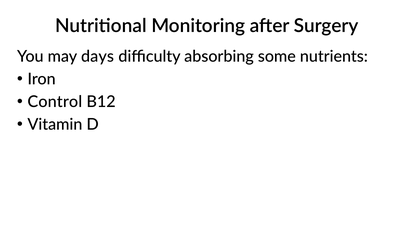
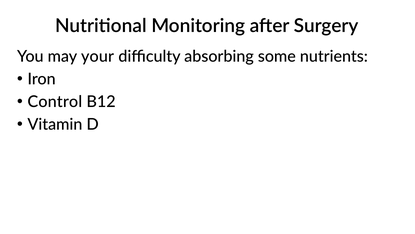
days: days -> your
